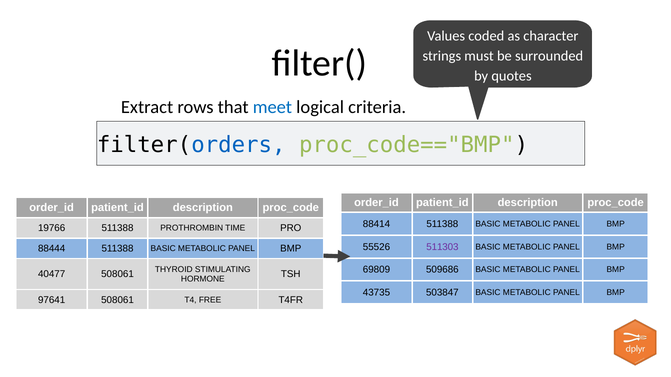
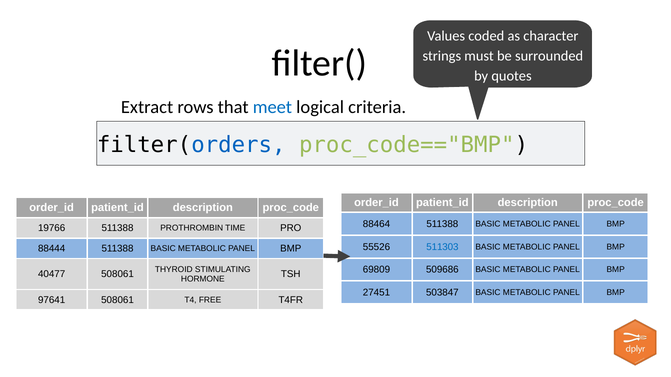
88414: 88414 -> 88464
511303 colour: purple -> blue
43735: 43735 -> 27451
